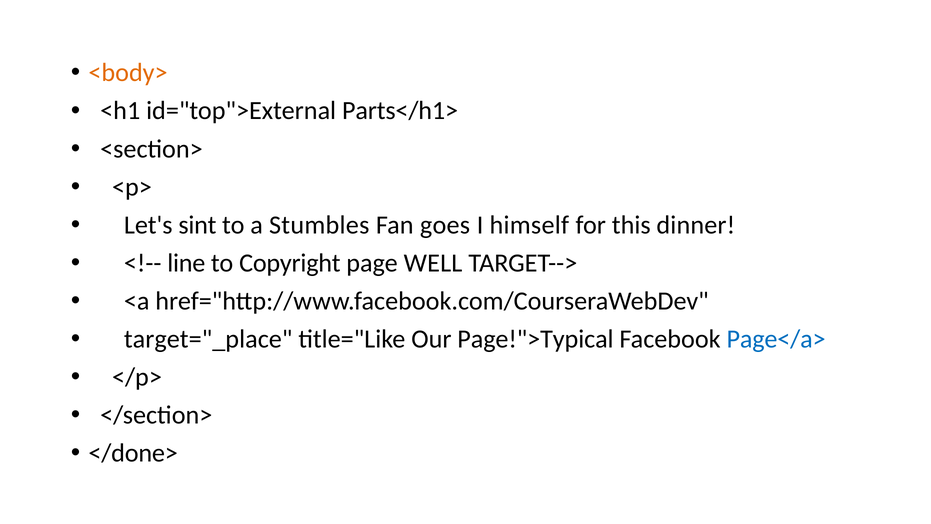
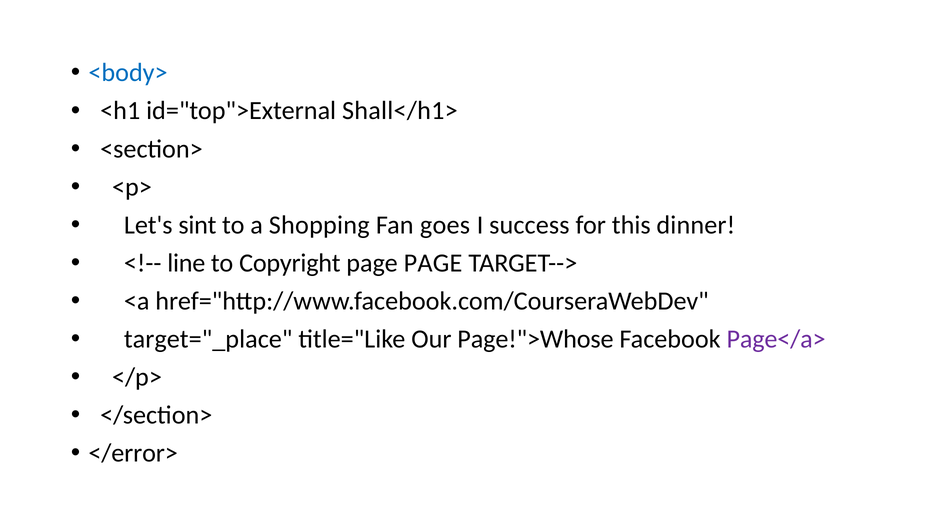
<body> colour: orange -> blue
Parts</h1>: Parts</h1> -> Shall</h1>
Stumbles: Stumbles -> Shopping
himself: himself -> success
page WELL: WELL -> PAGE
Page!">Typical: Page!">Typical -> Page!">Whose
Page</a> colour: blue -> purple
</done>: </done> -> </error>
